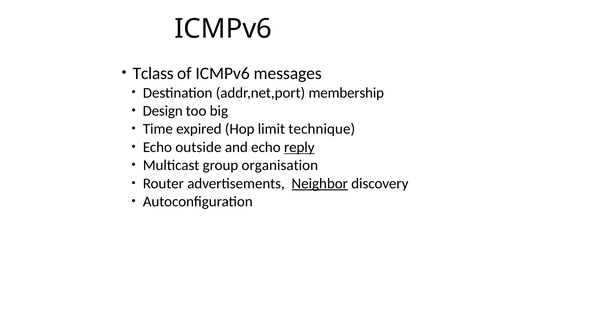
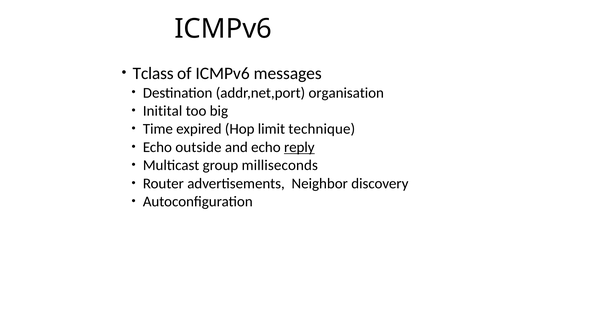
membership: membership -> organisation
Design: Design -> Initital
organisation: organisation -> milliseconds
Neighbor underline: present -> none
